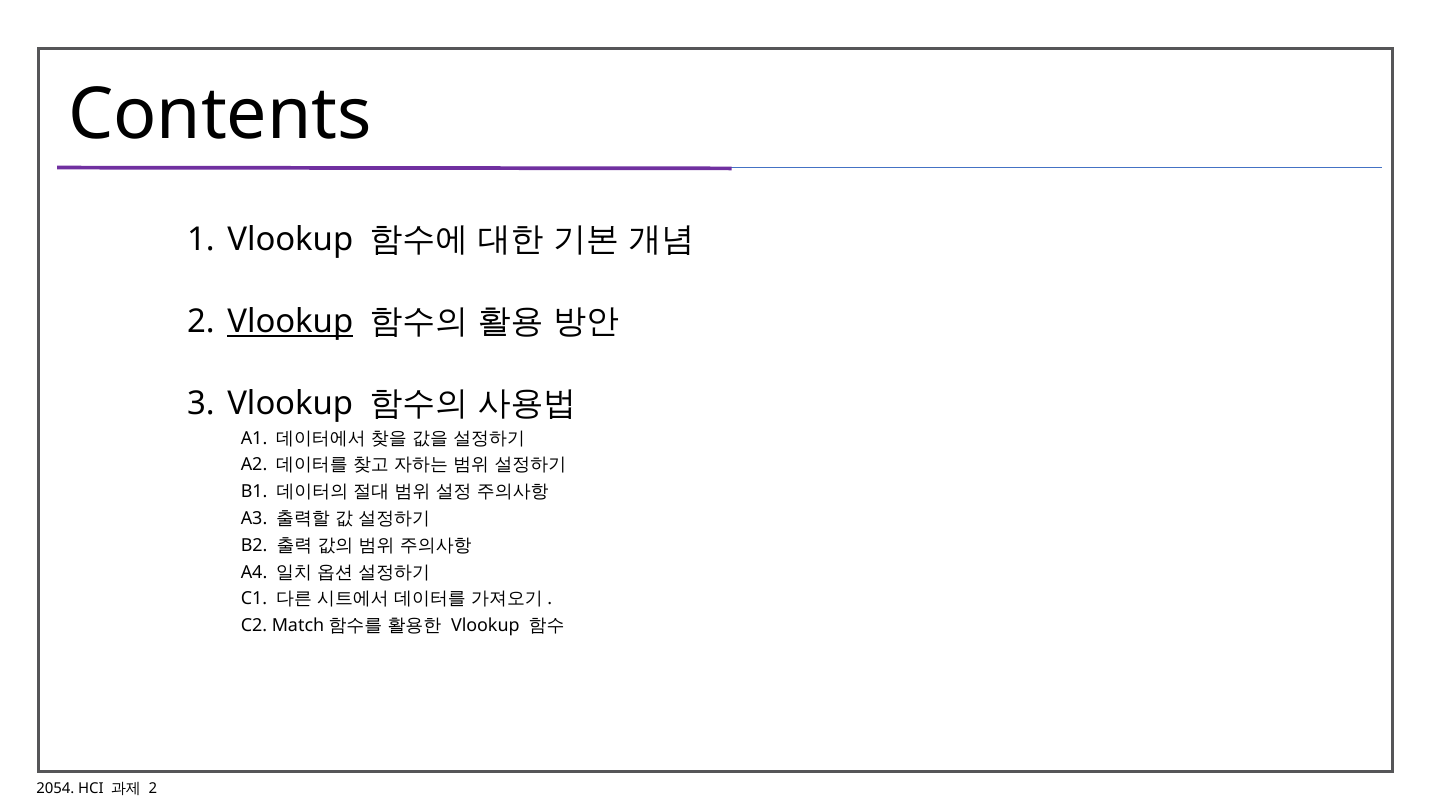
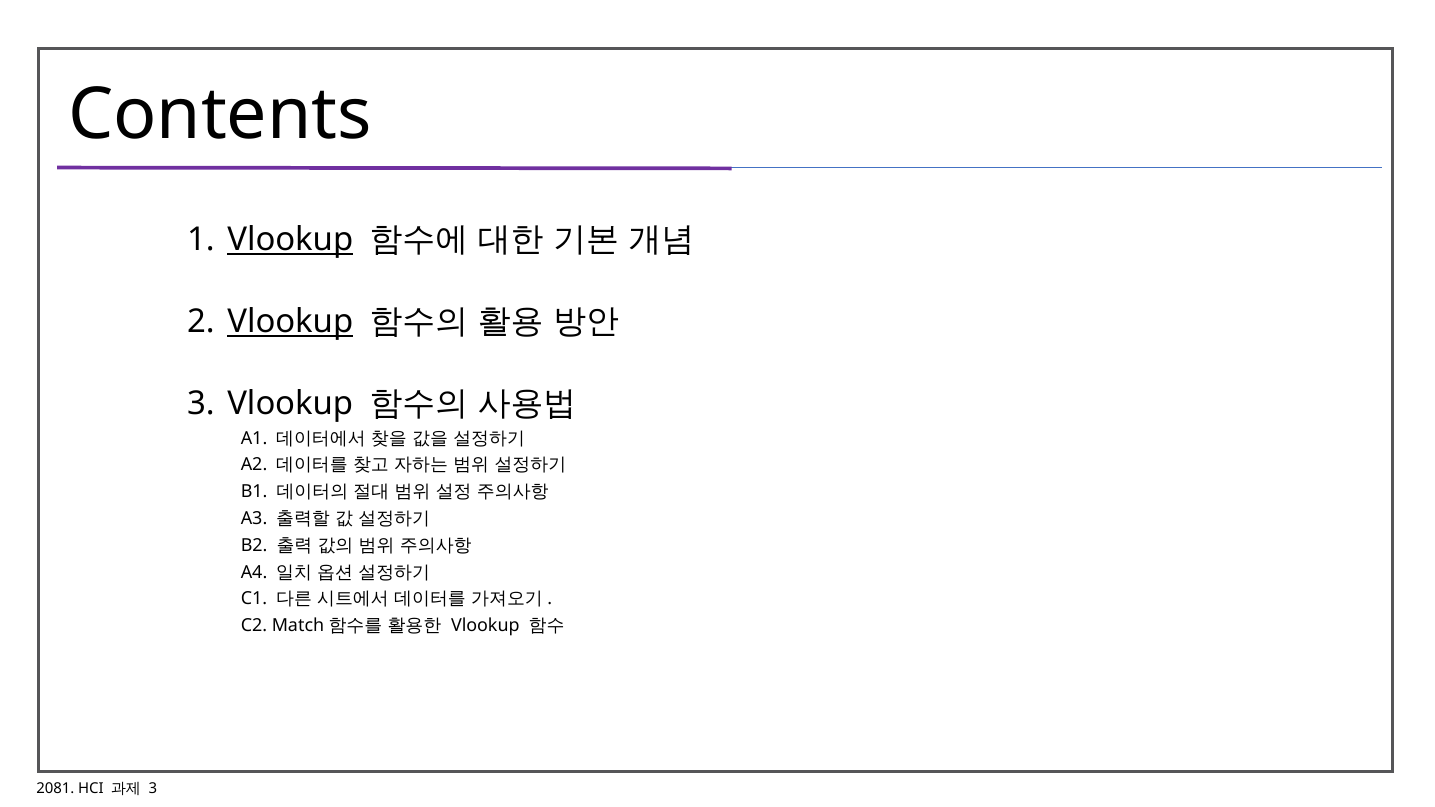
Vlookup at (290, 240) underline: none -> present
2054: 2054 -> 2081
2 at (153, 789): 2 -> 3
